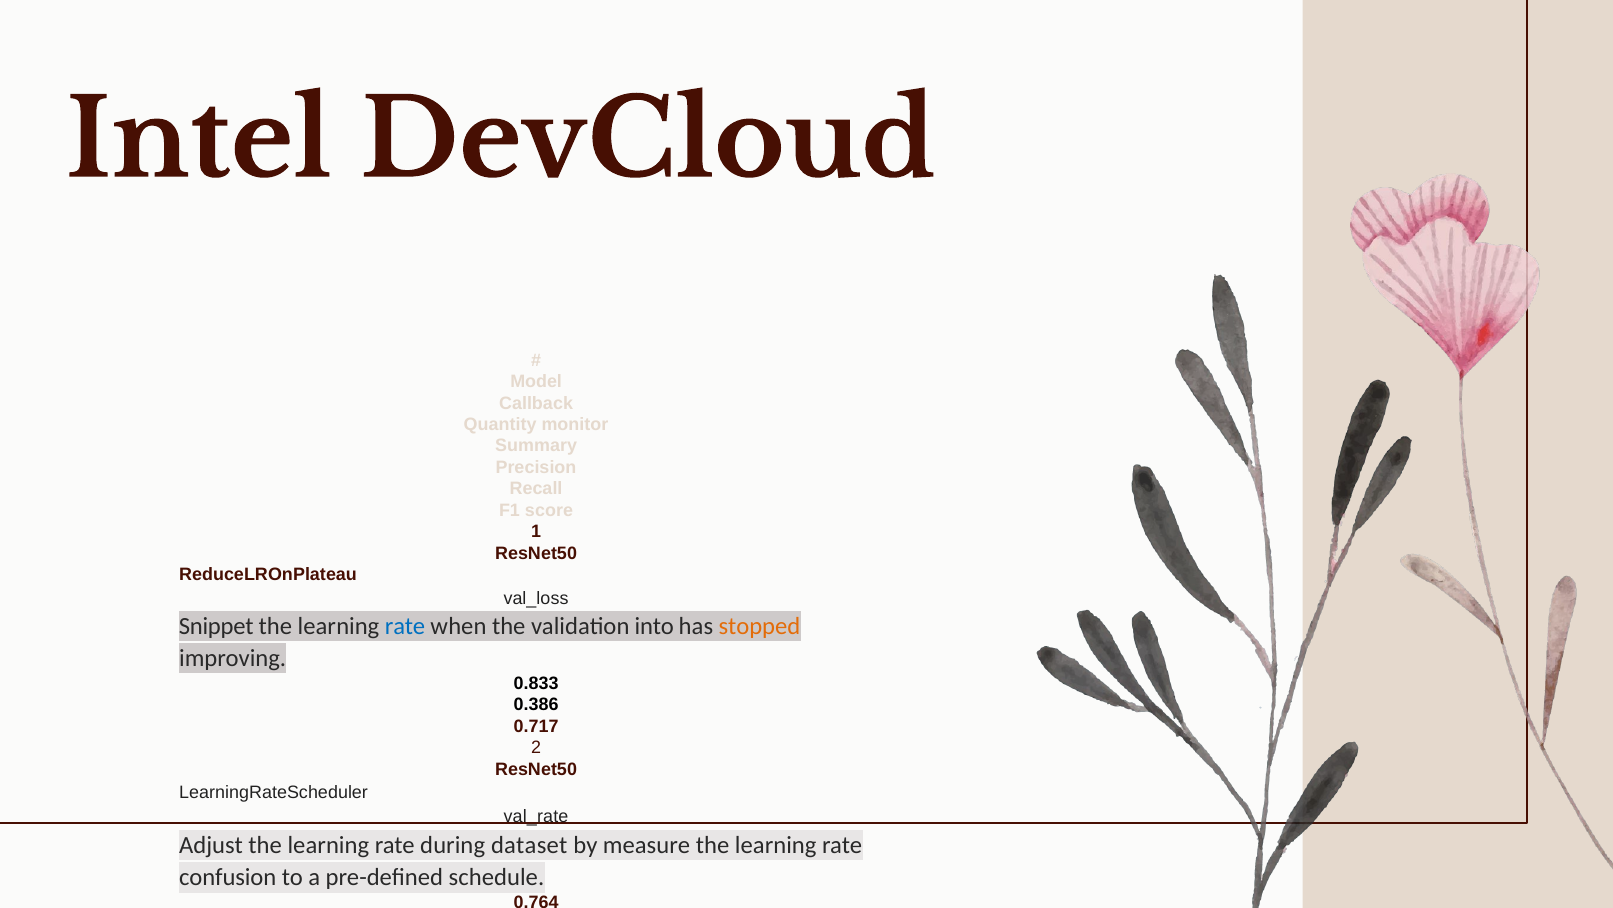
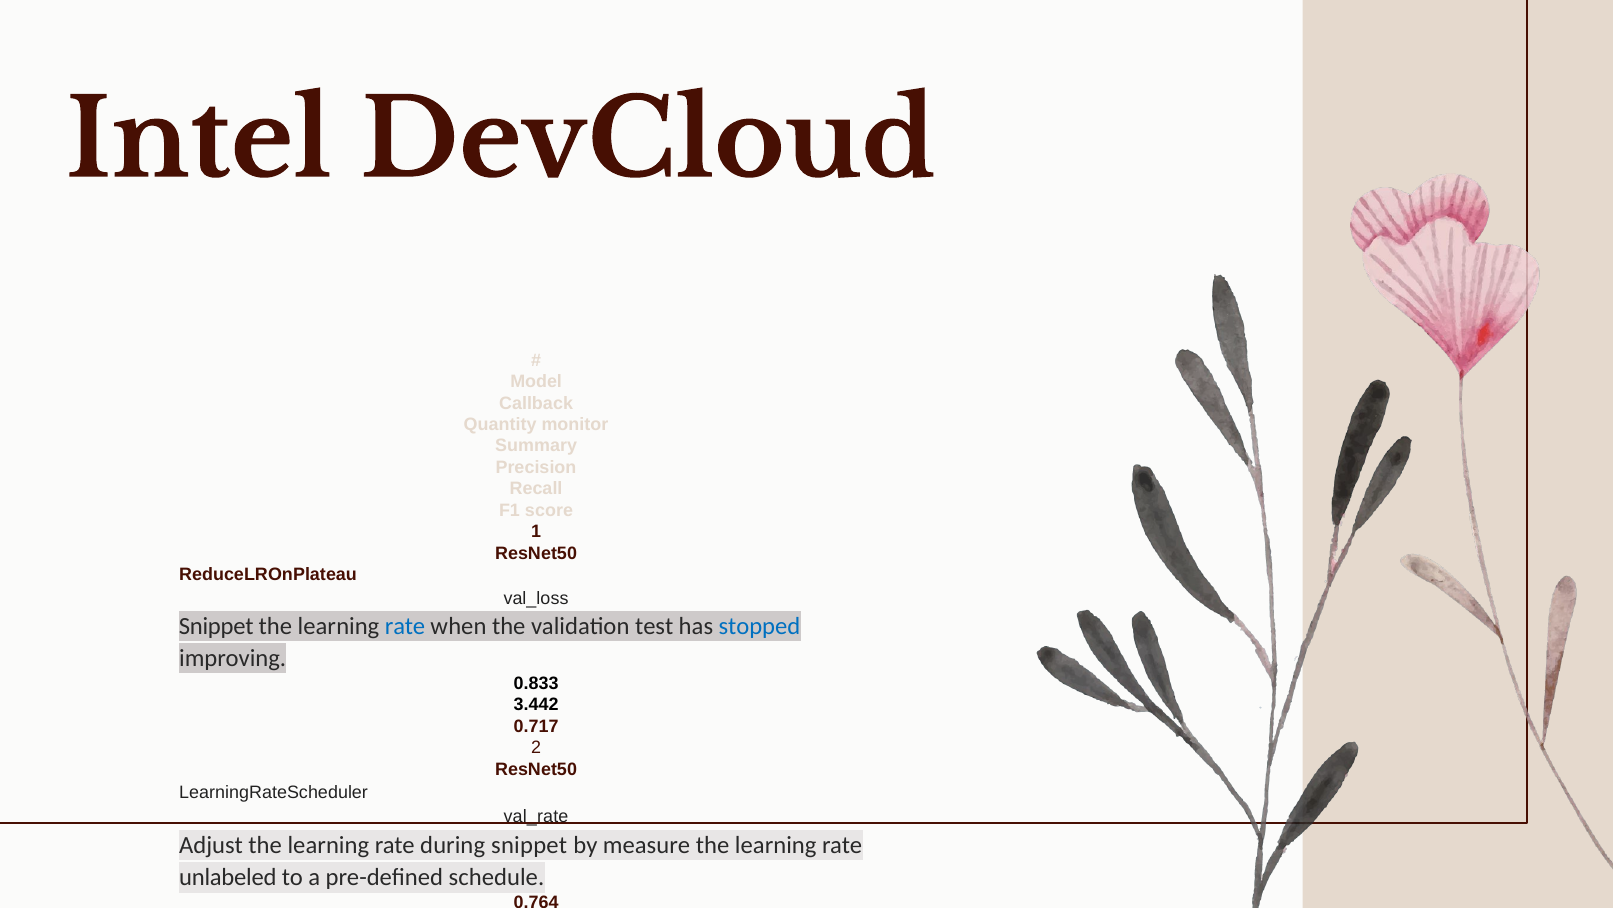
into: into -> test
stopped colour: orange -> blue
0.386: 0.386 -> 3.442
during dataset: dataset -> snippet
confusion: confusion -> unlabeled
